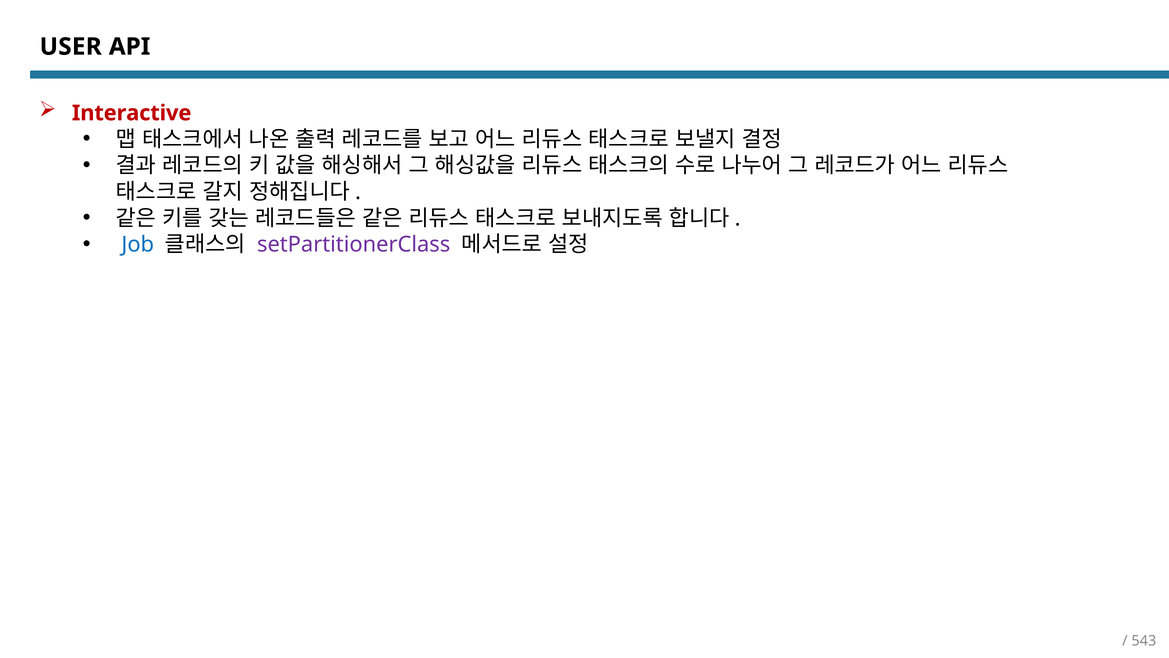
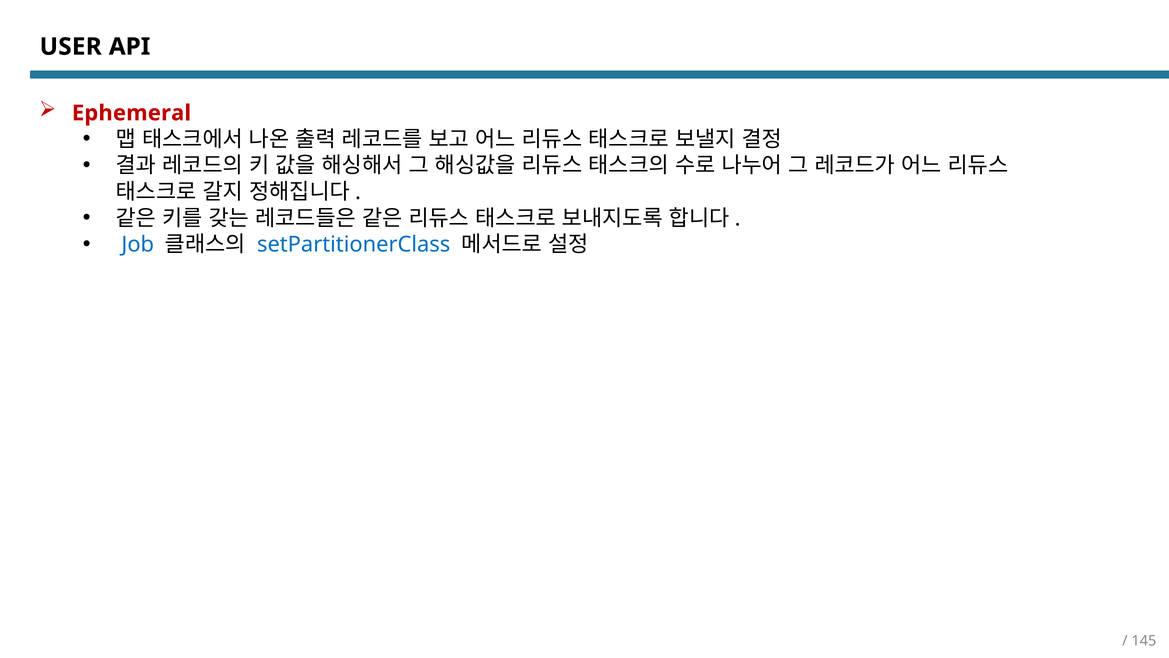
Interactive: Interactive -> Ephemeral
setPartitionerClass colour: purple -> blue
543: 543 -> 145
